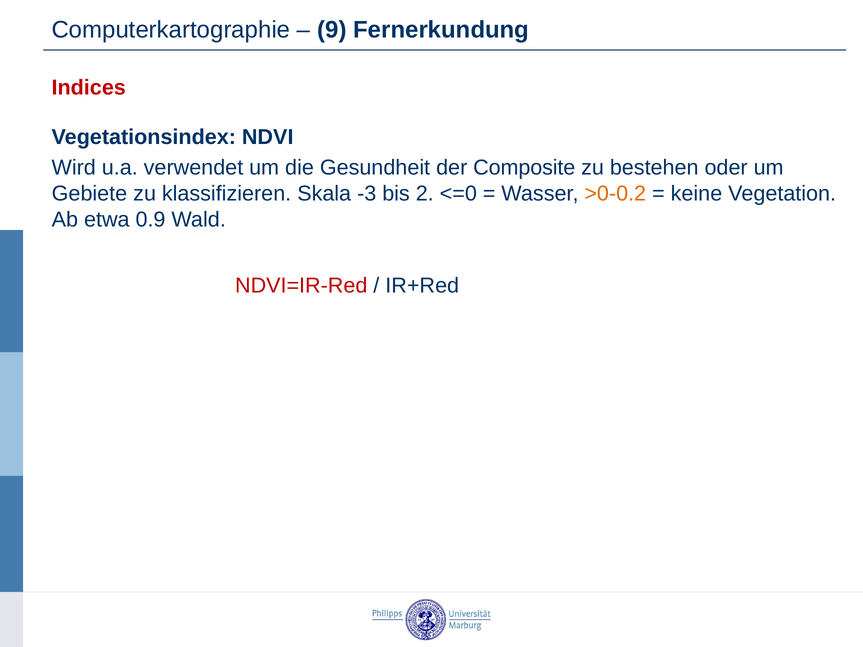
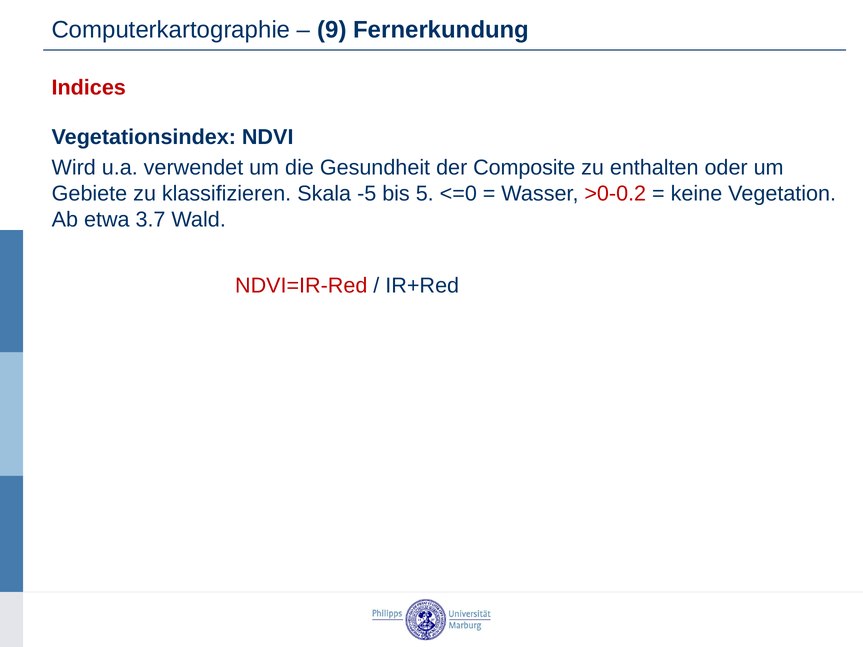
bestehen: bestehen -> enthalten
-3: -3 -> -5
2: 2 -> 5
>0-0.2 colour: orange -> red
0.9: 0.9 -> 3.7
